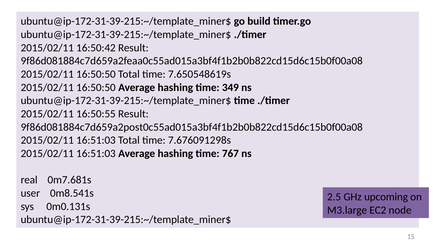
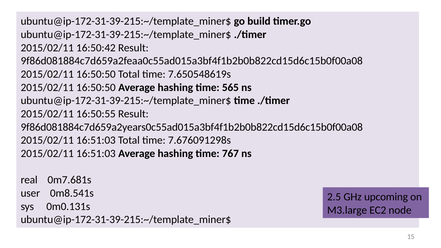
349: 349 -> 565
9f86d081884c7d659a2post0c55ad015a3bf4f1b2b0b822cd15d6c15b0f00a08: 9f86d081884c7d659a2post0c55ad015a3bf4f1b2b0b822cd15d6c15b0f00a08 -> 9f86d081884c7d659a2years0c55ad015a3bf4f1b2b0b822cd15d6c15b0f00a08
